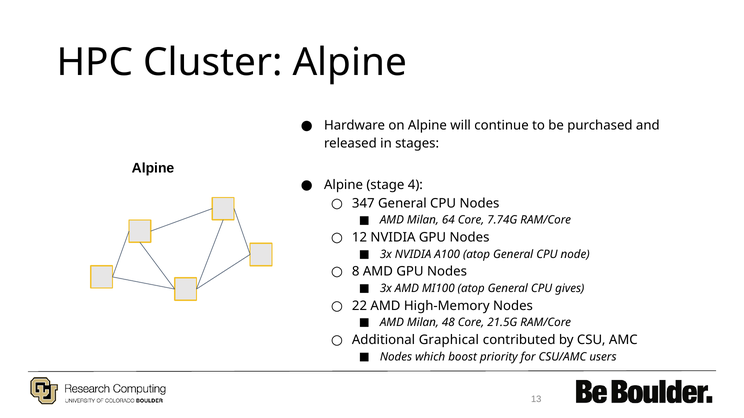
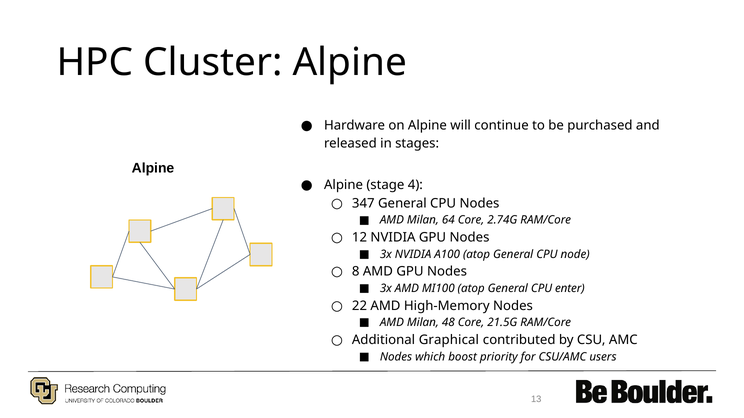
7.74G: 7.74G -> 2.74G
gives: gives -> enter
